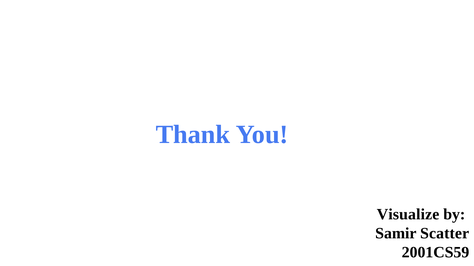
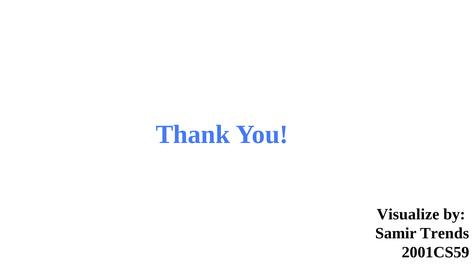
Scatter: Scatter -> Trends
